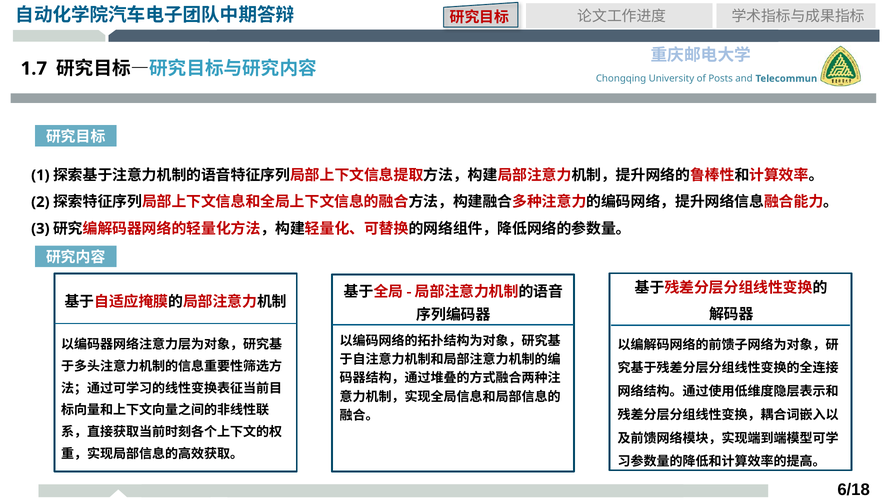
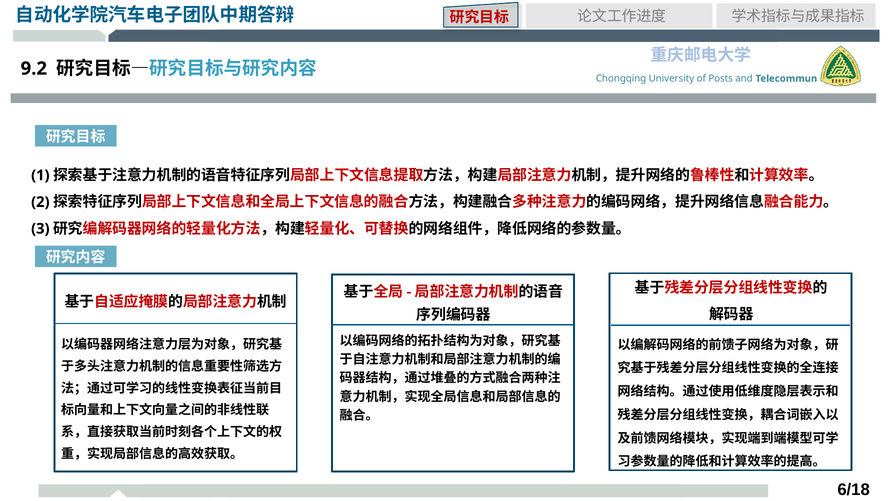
1.7: 1.7 -> 9.2
